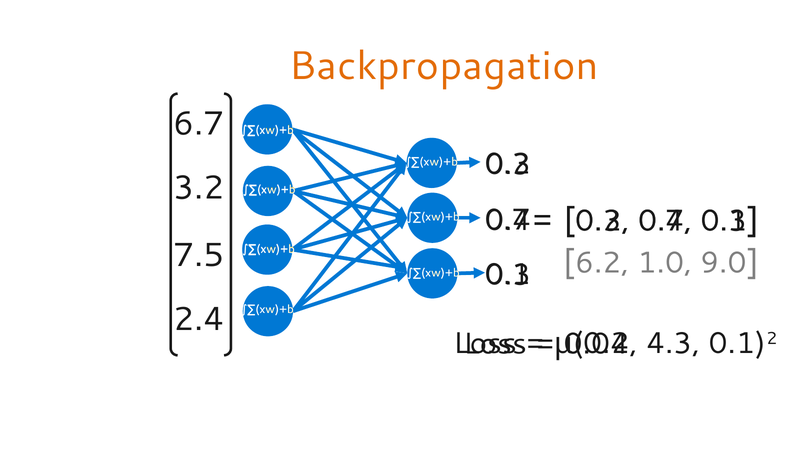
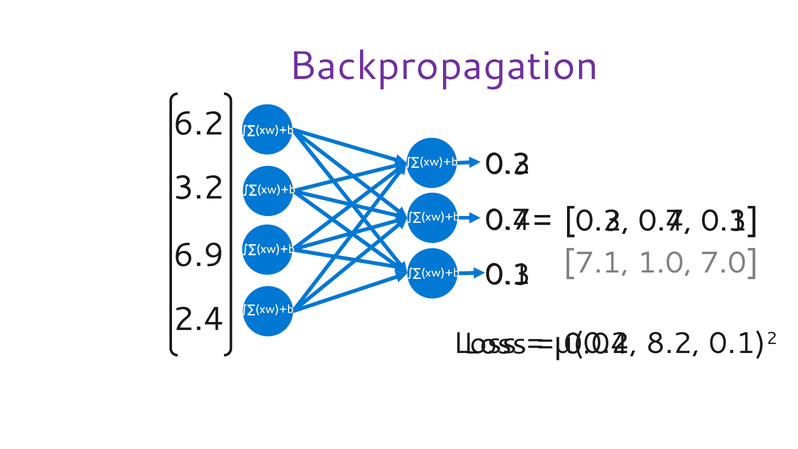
Backpropagation colour: orange -> purple
6.7: 6.7 -> 6.2
7.5: 7.5 -> 6.9
6.2: 6.2 -> 7.1
9.0: 9.0 -> 7.0
4.3: 4.3 -> 8.2
